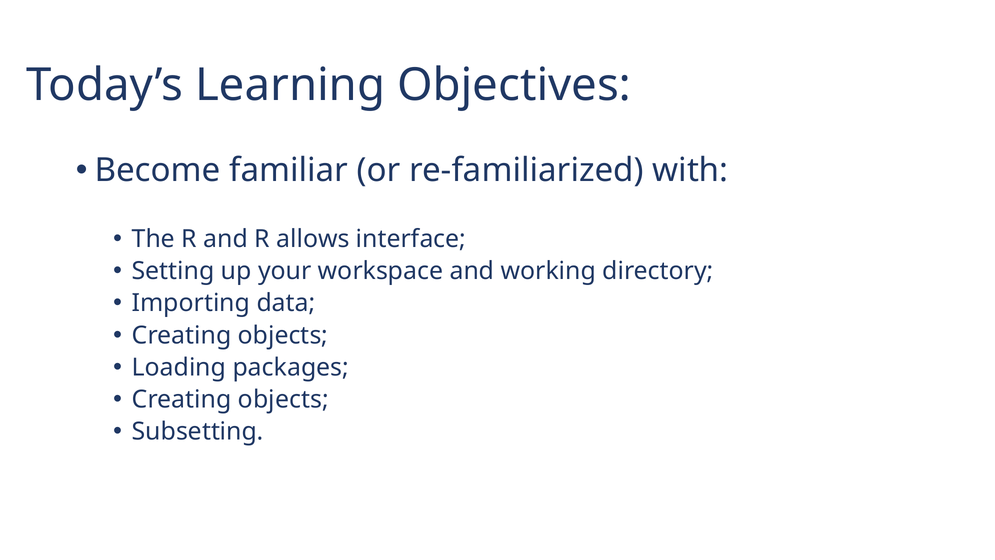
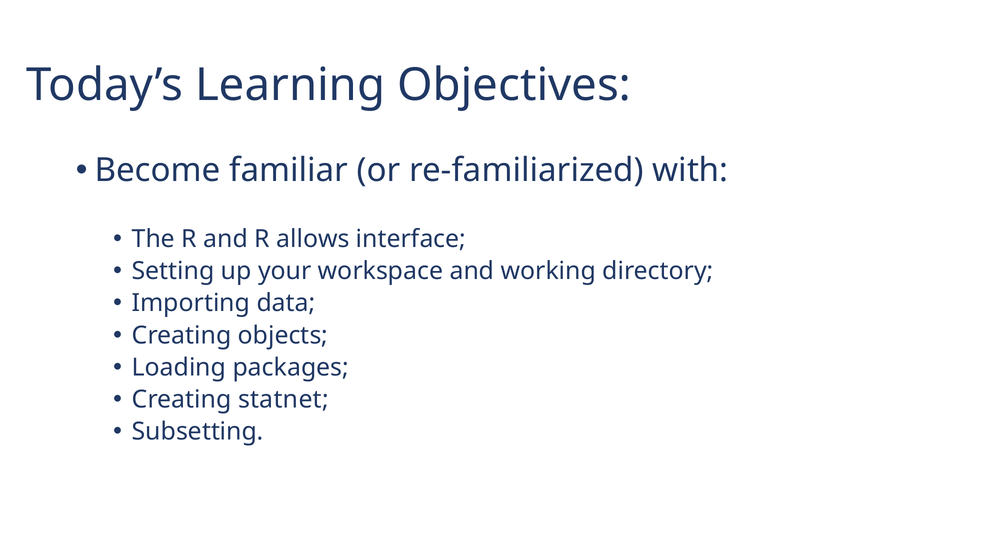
objects at (283, 399): objects -> statnet
